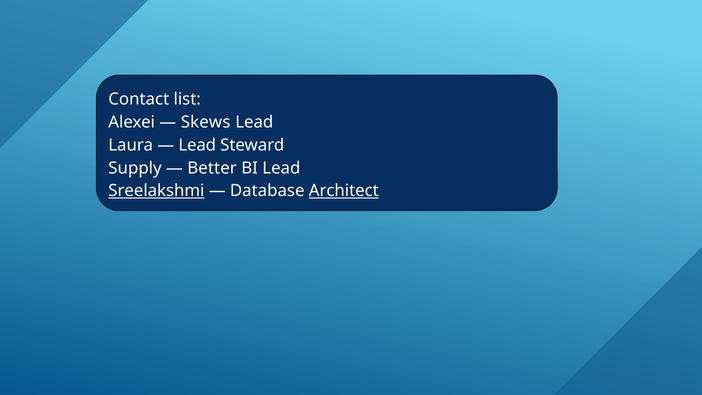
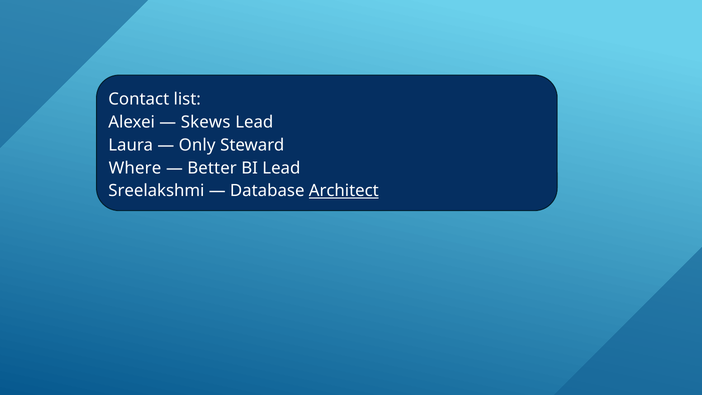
Lead at (197, 145): Lead -> Only
Supply: Supply -> Where
Sreelakshmi underline: present -> none
